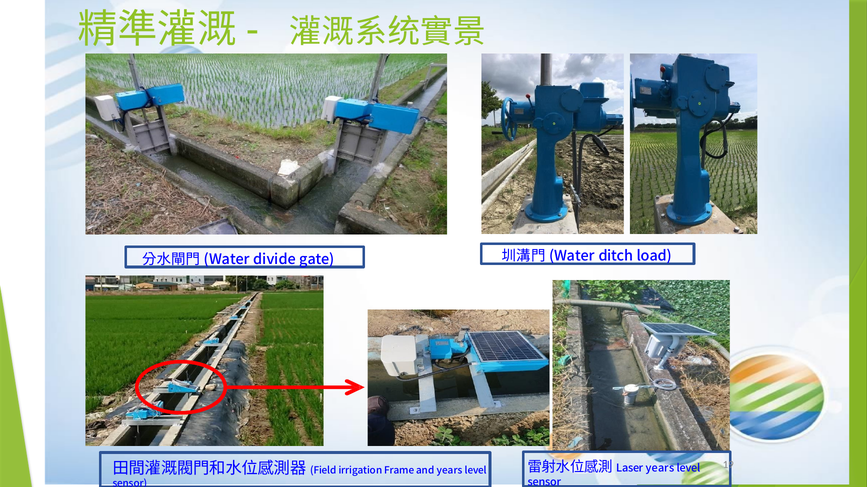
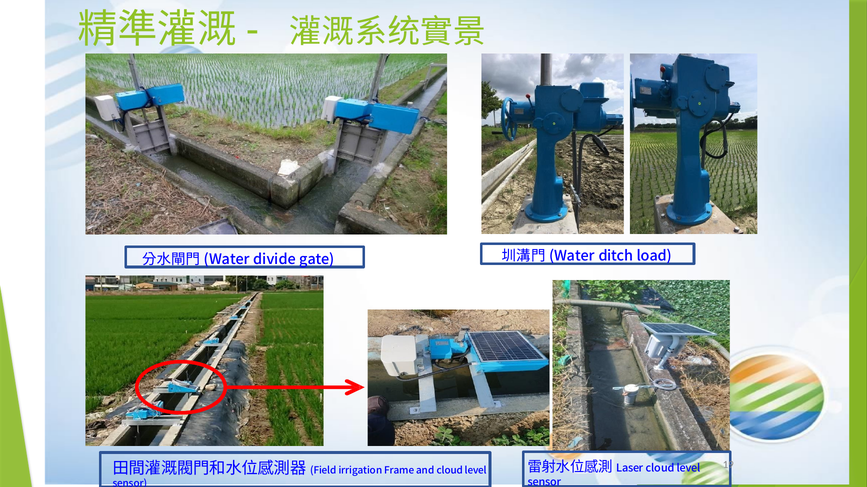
years at (660, 469): years -> cloud
and years: years -> cloud
